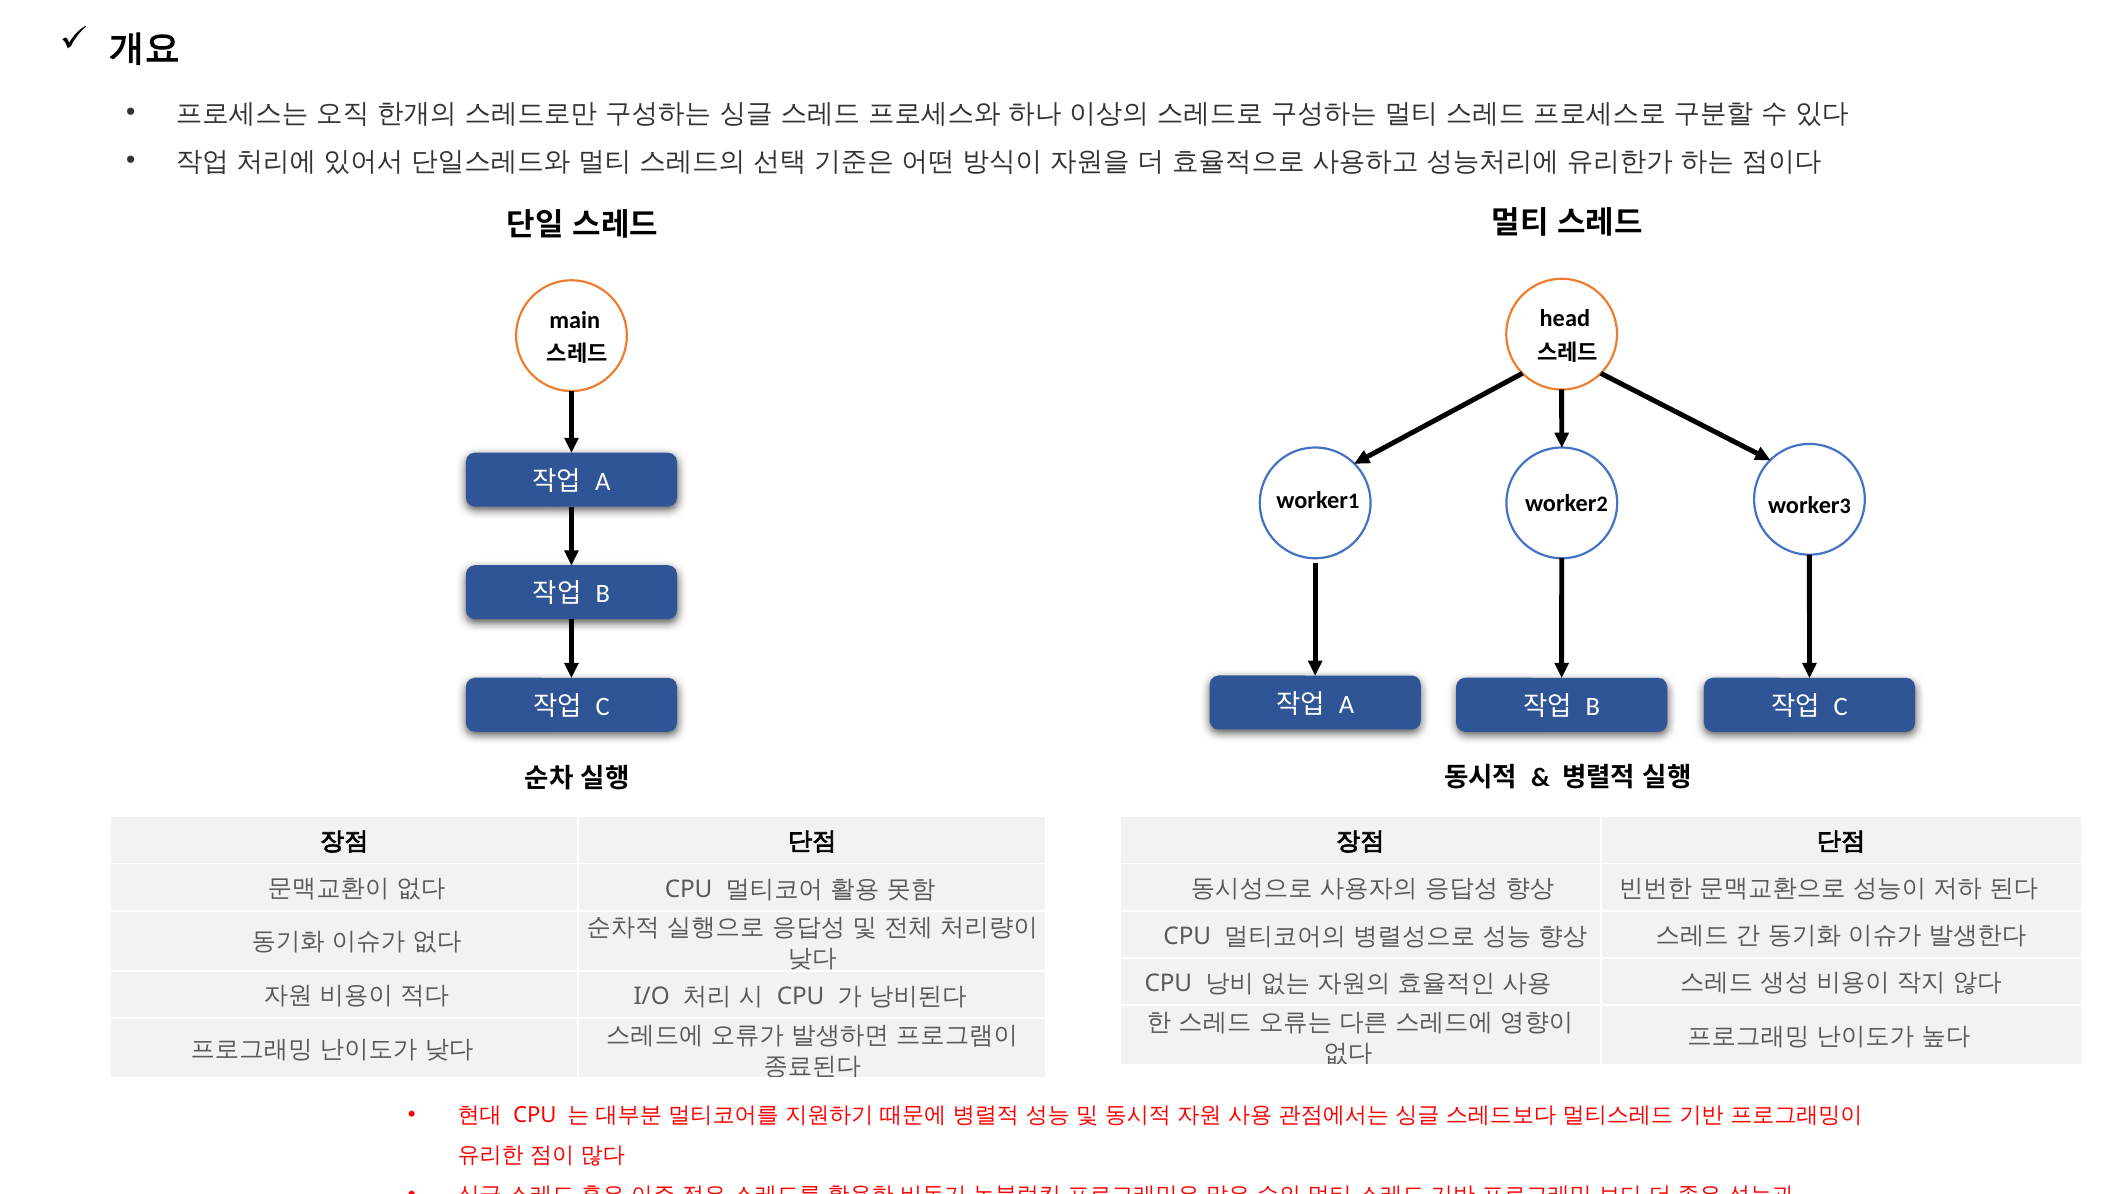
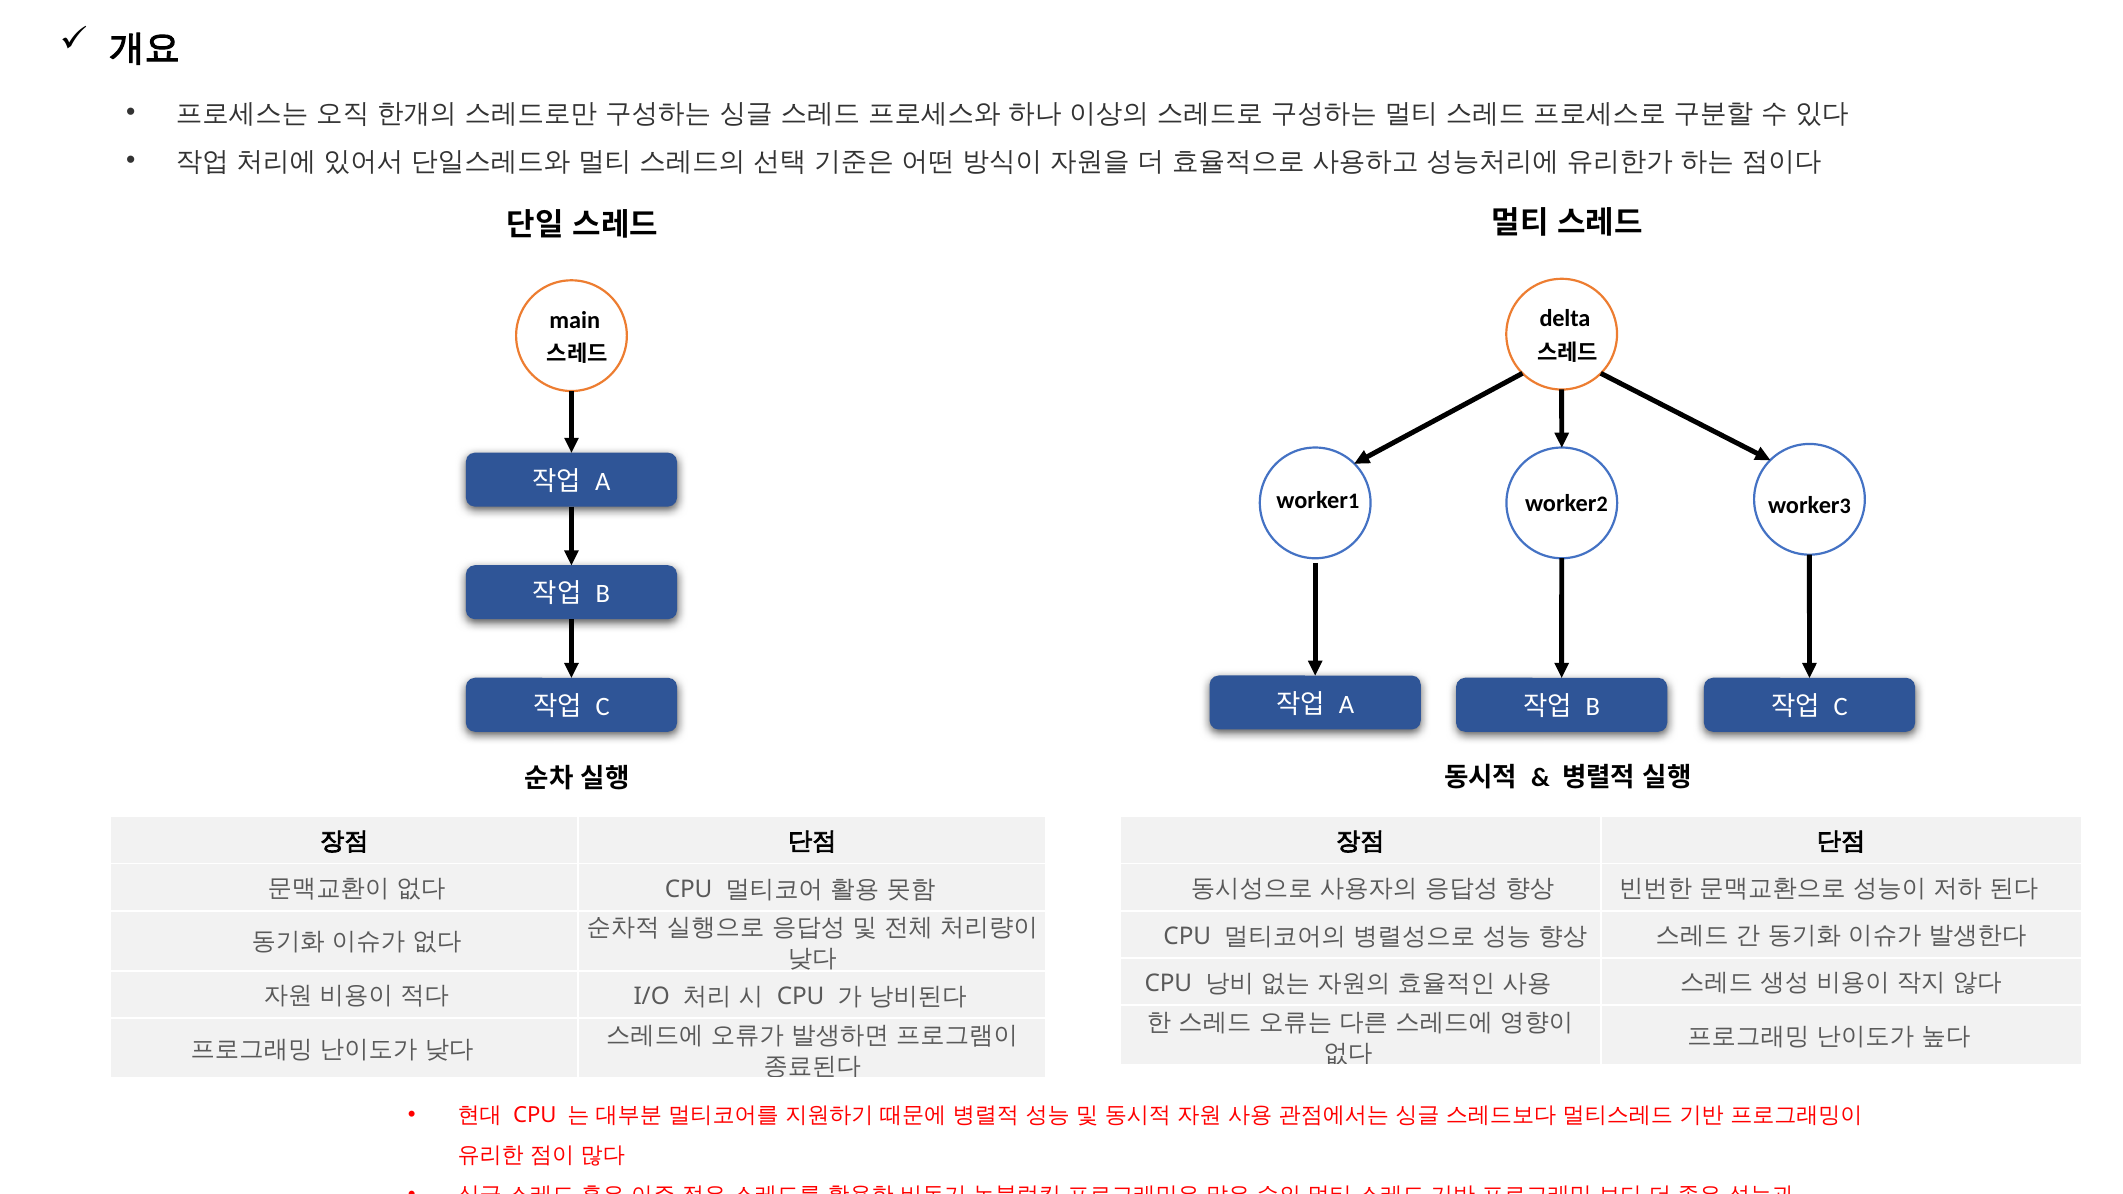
head: head -> delta
